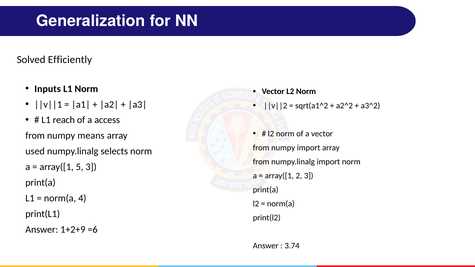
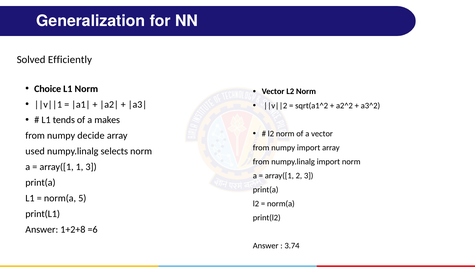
Inputs: Inputs -> Choice
reach: reach -> tends
access: access -> makes
means: means -> decide
5: 5 -> 1
4: 4 -> 5
1+2+9: 1+2+9 -> 1+2+8
